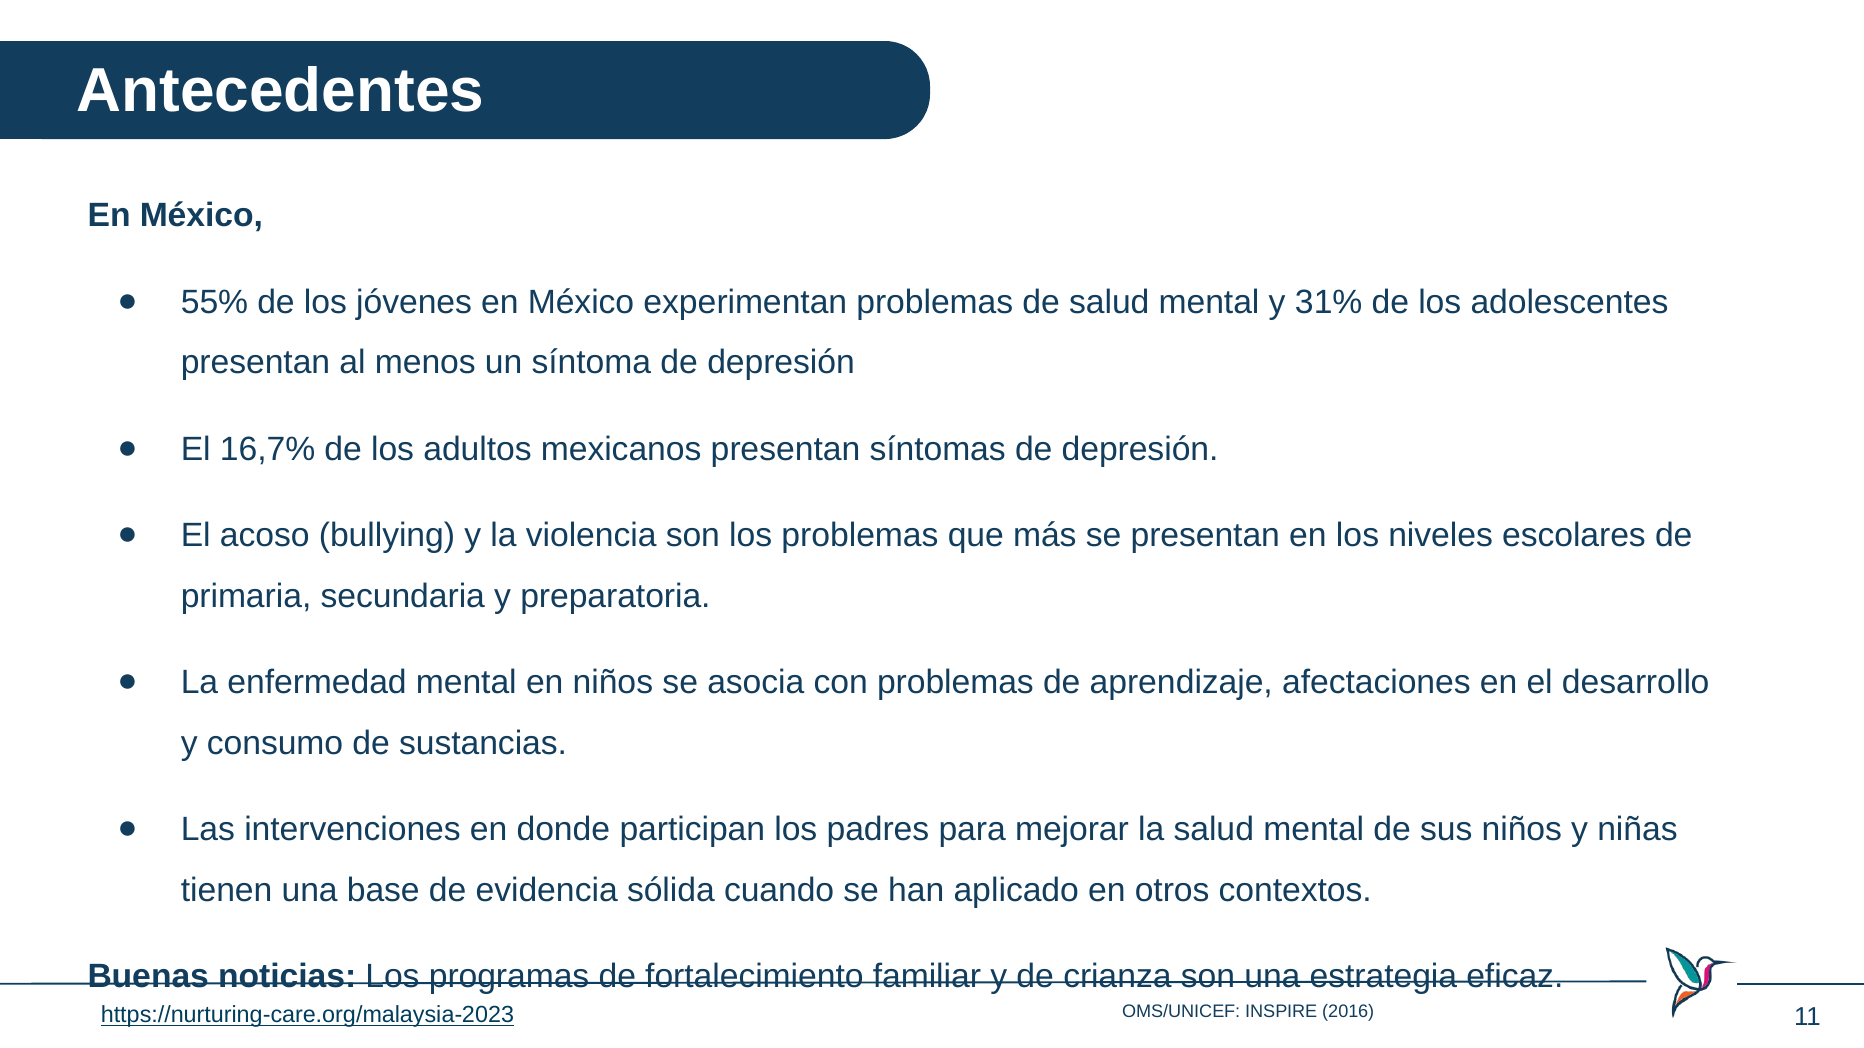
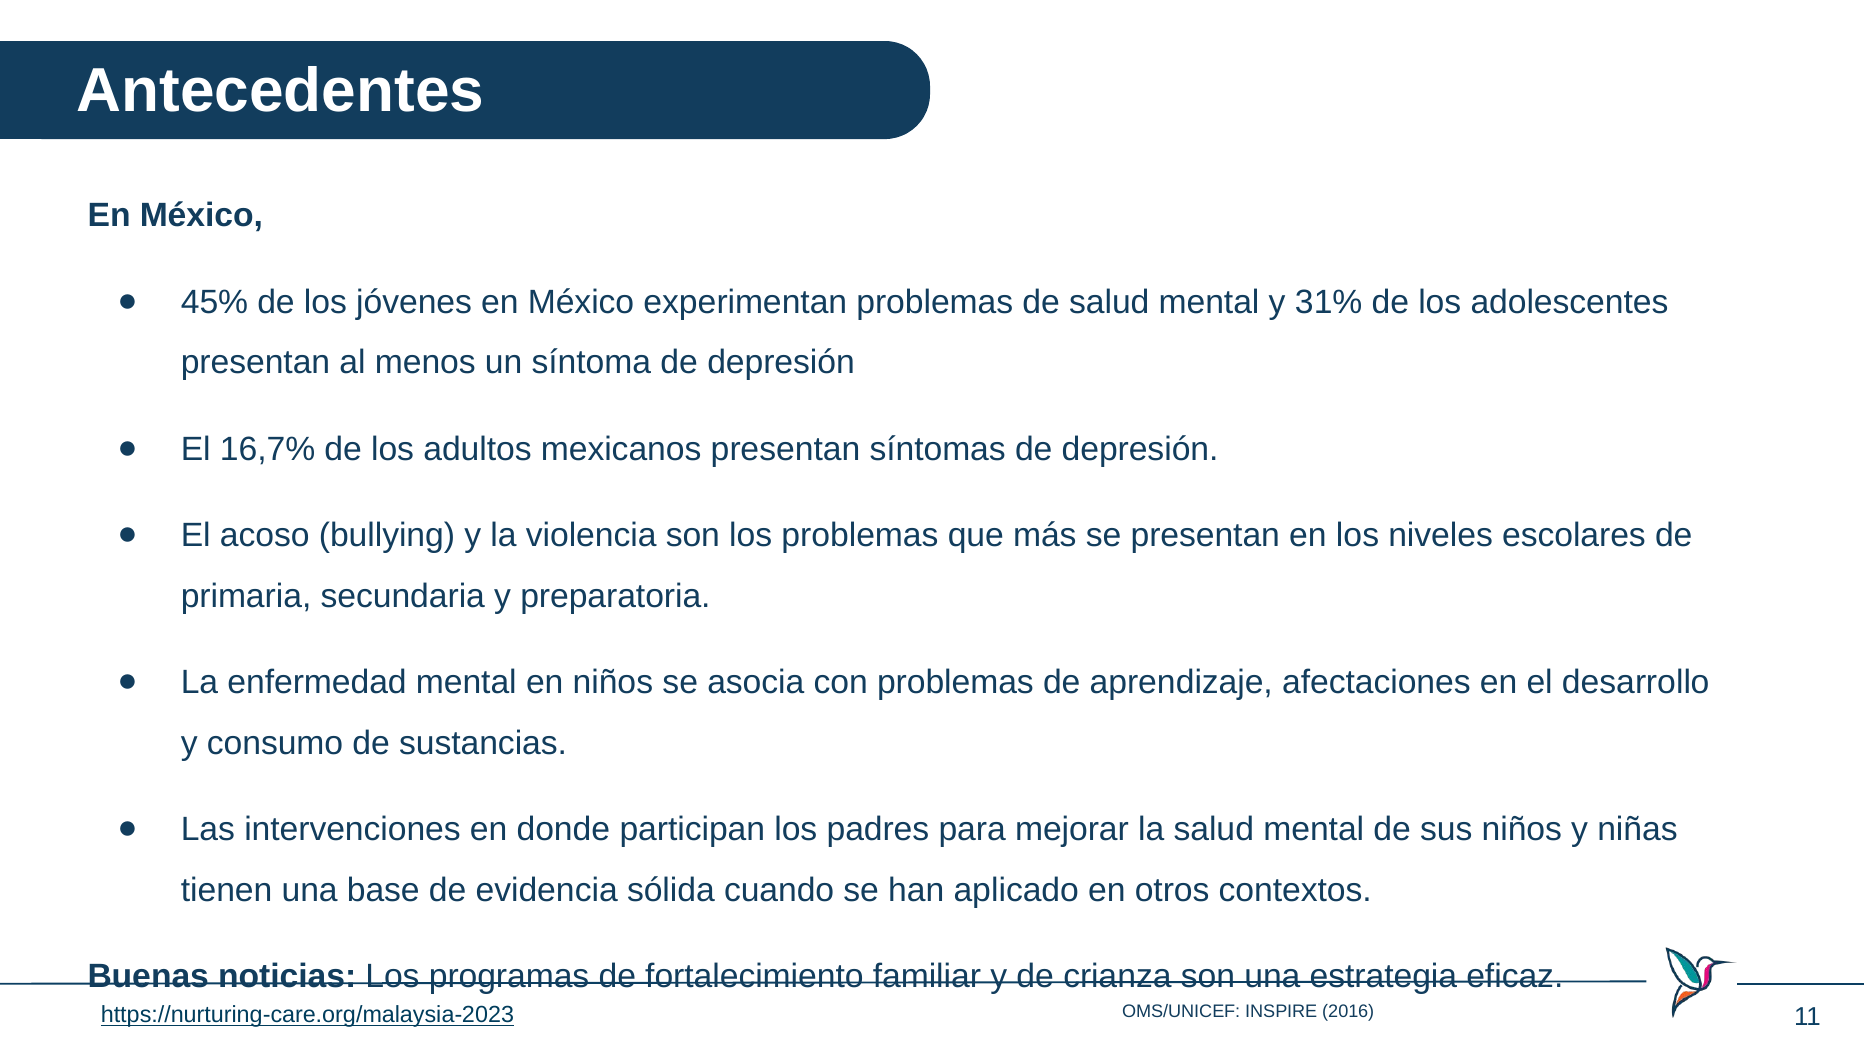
55%: 55% -> 45%
